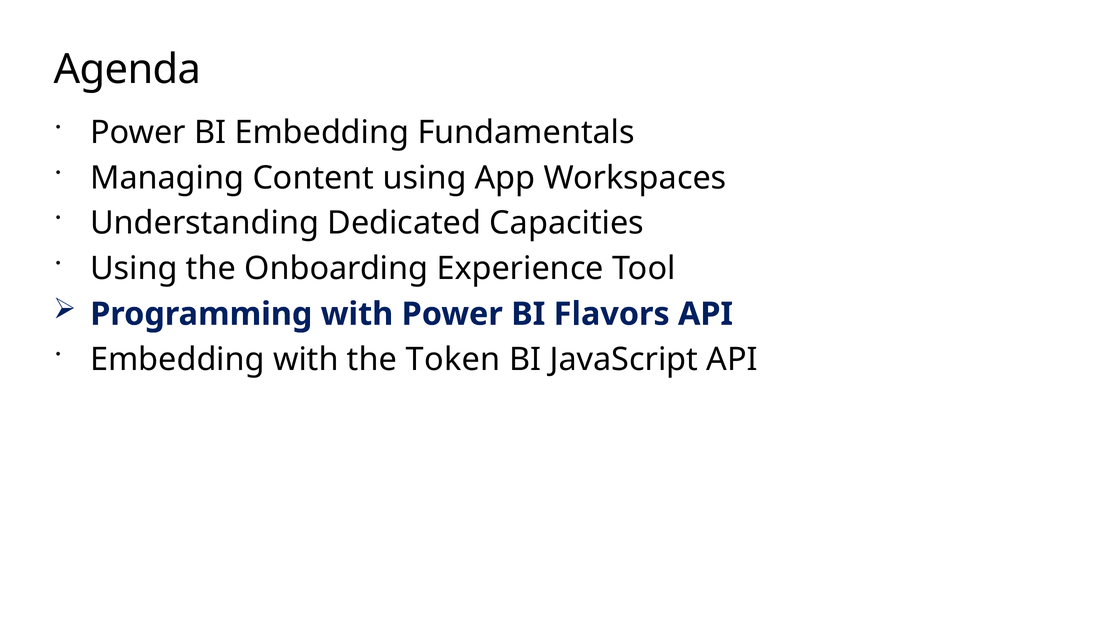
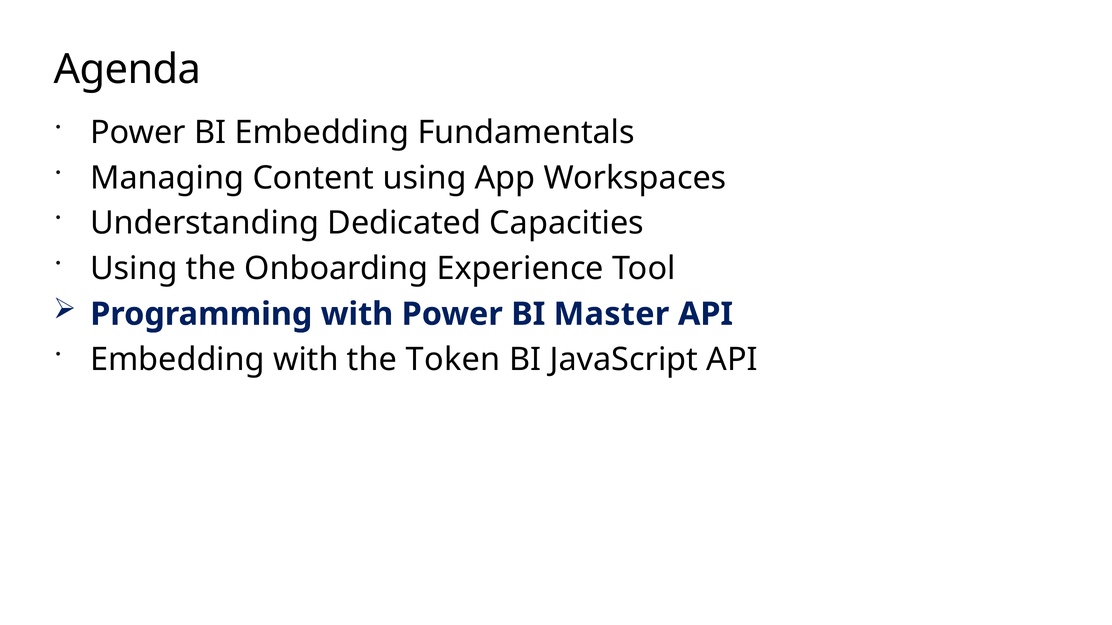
Flavors: Flavors -> Master
